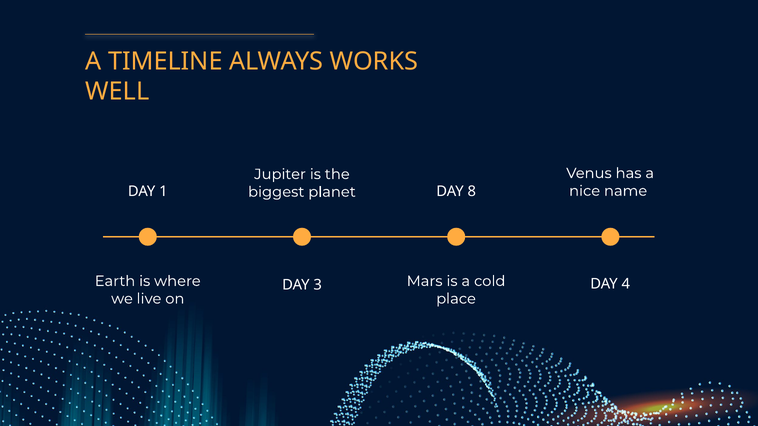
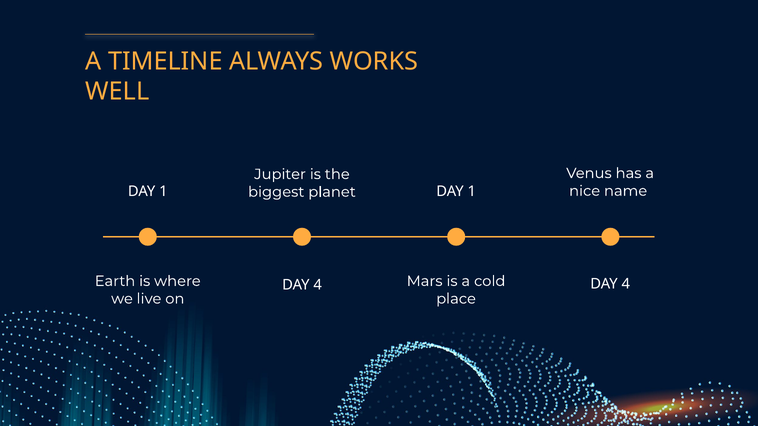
8 at (472, 191): 8 -> 1
3 at (318, 285): 3 -> 4
